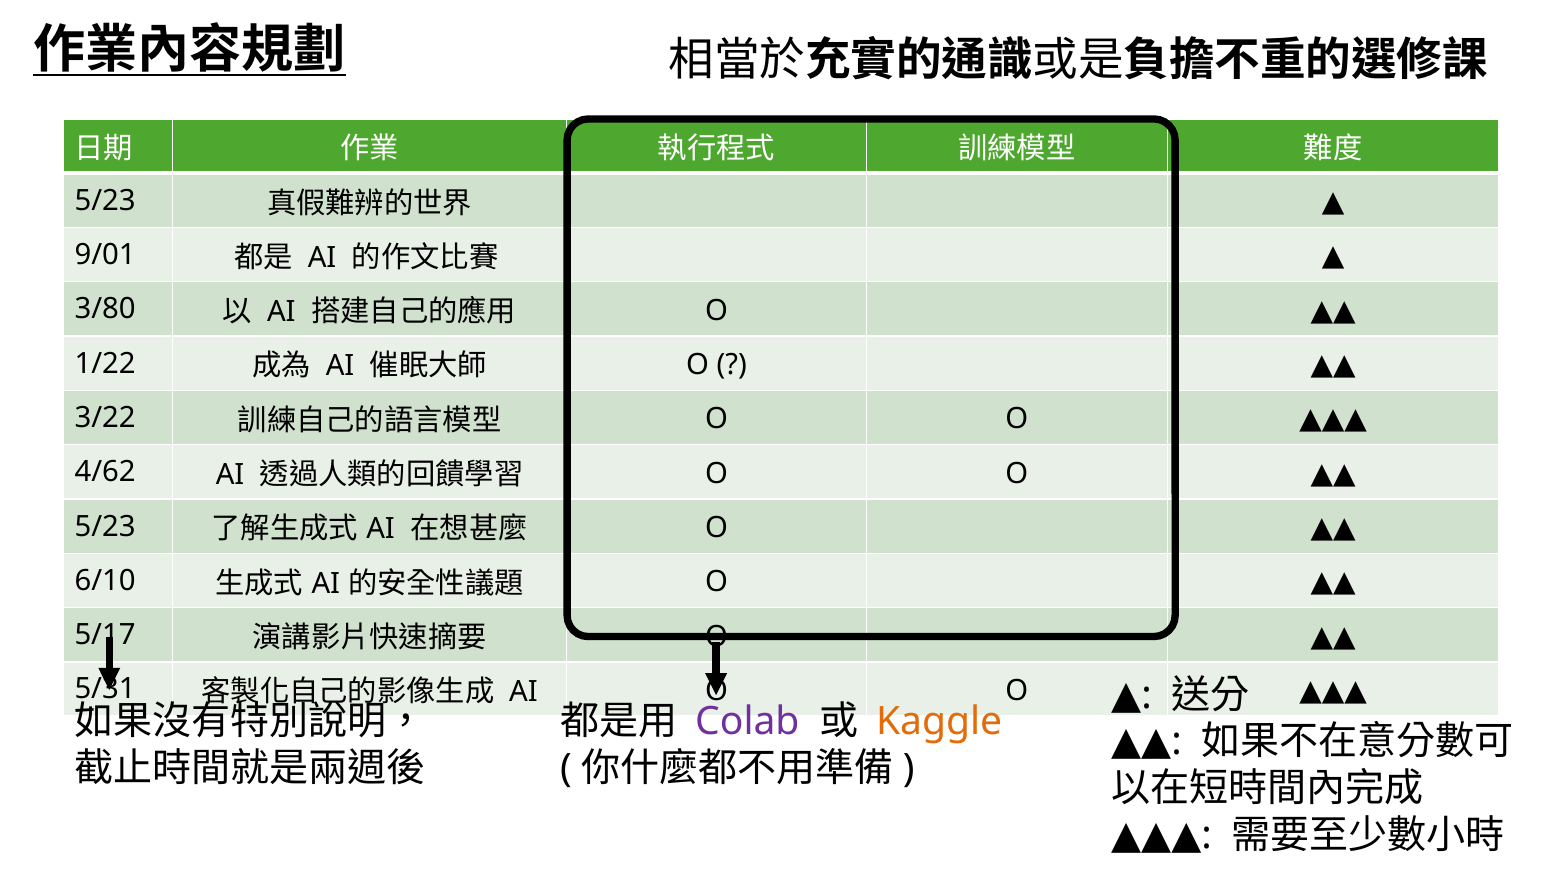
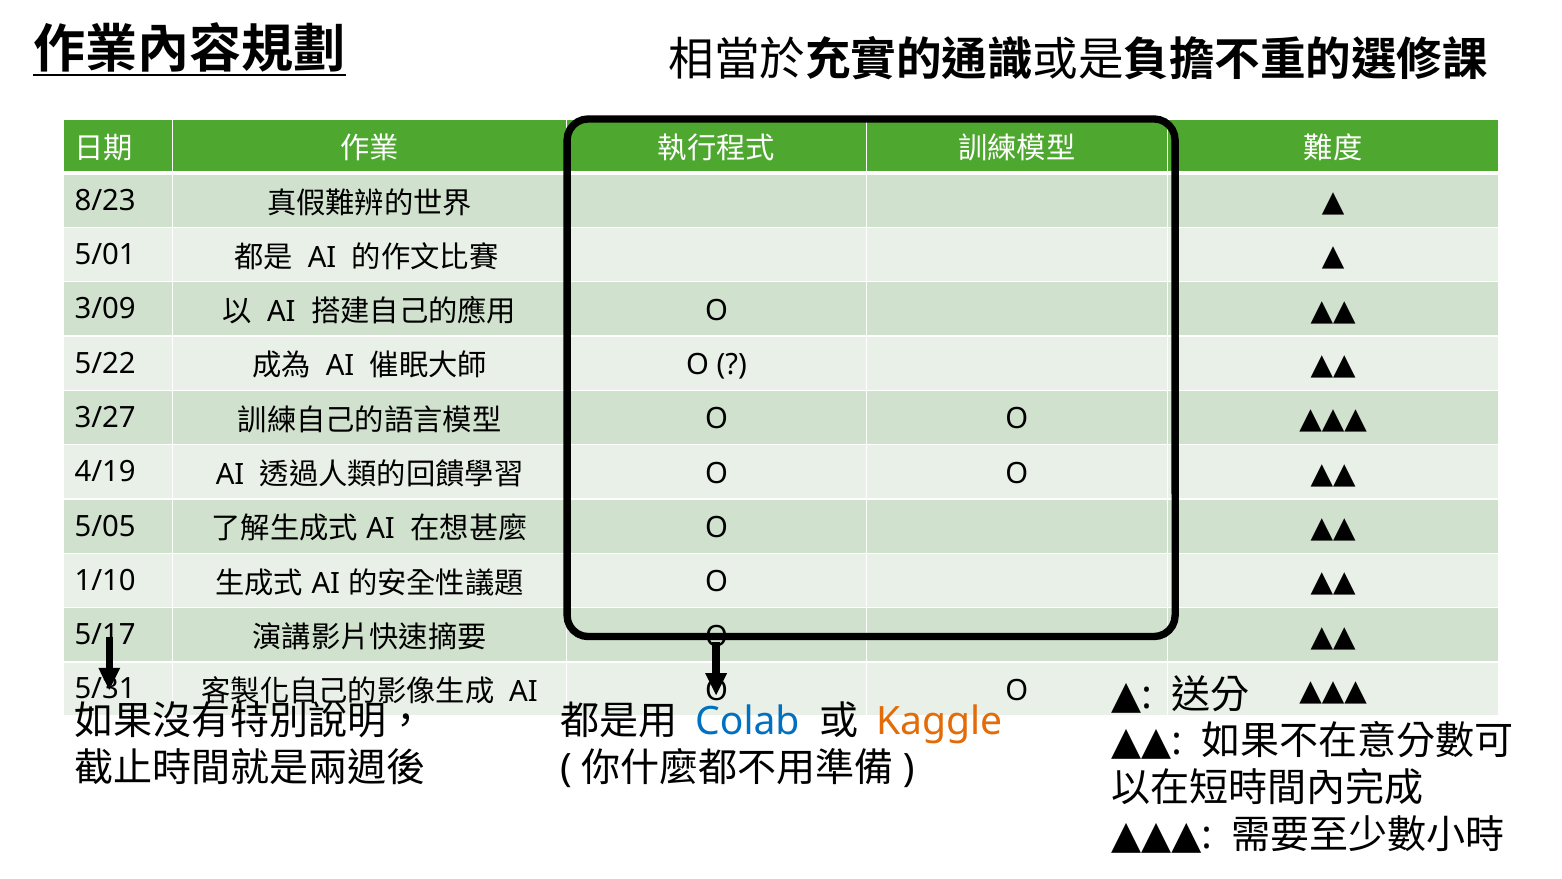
5/23 at (105, 201): 5/23 -> 8/23
9/01: 9/01 -> 5/01
3/80: 3/80 -> 3/09
1/22: 1/22 -> 5/22
3/22: 3/22 -> 3/27
4/62: 4/62 -> 4/19
5/23 at (105, 526): 5/23 -> 5/05
6/10: 6/10 -> 1/10
Colab colour: purple -> blue
